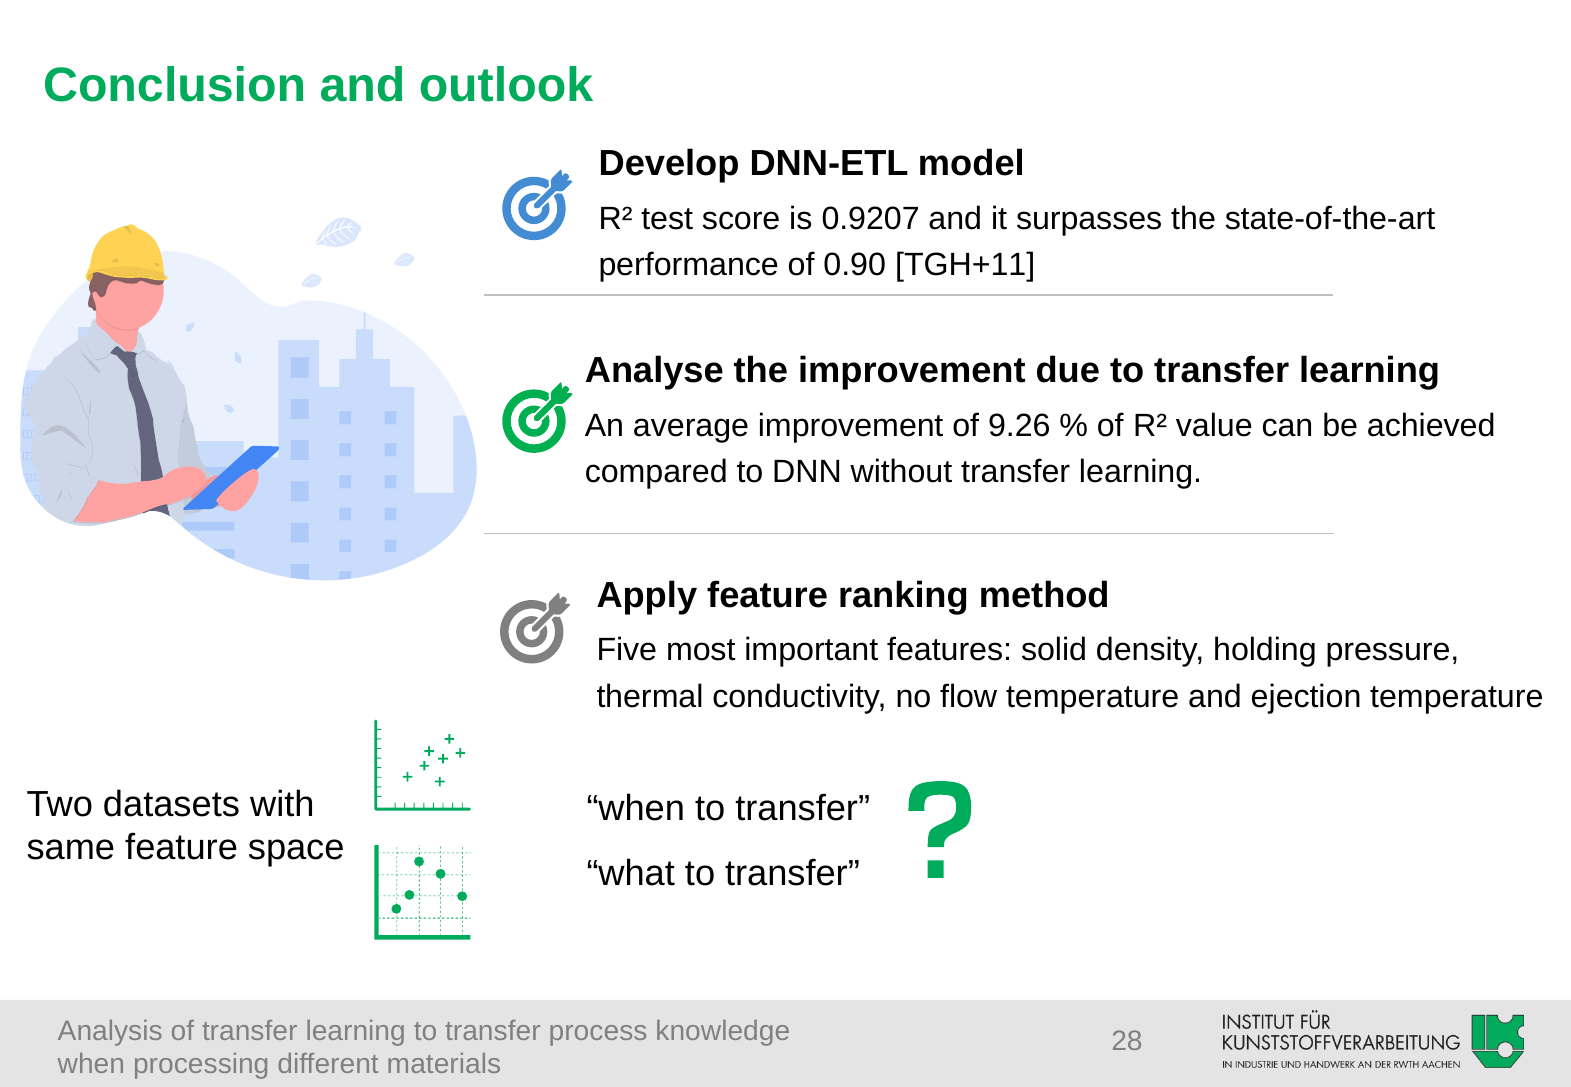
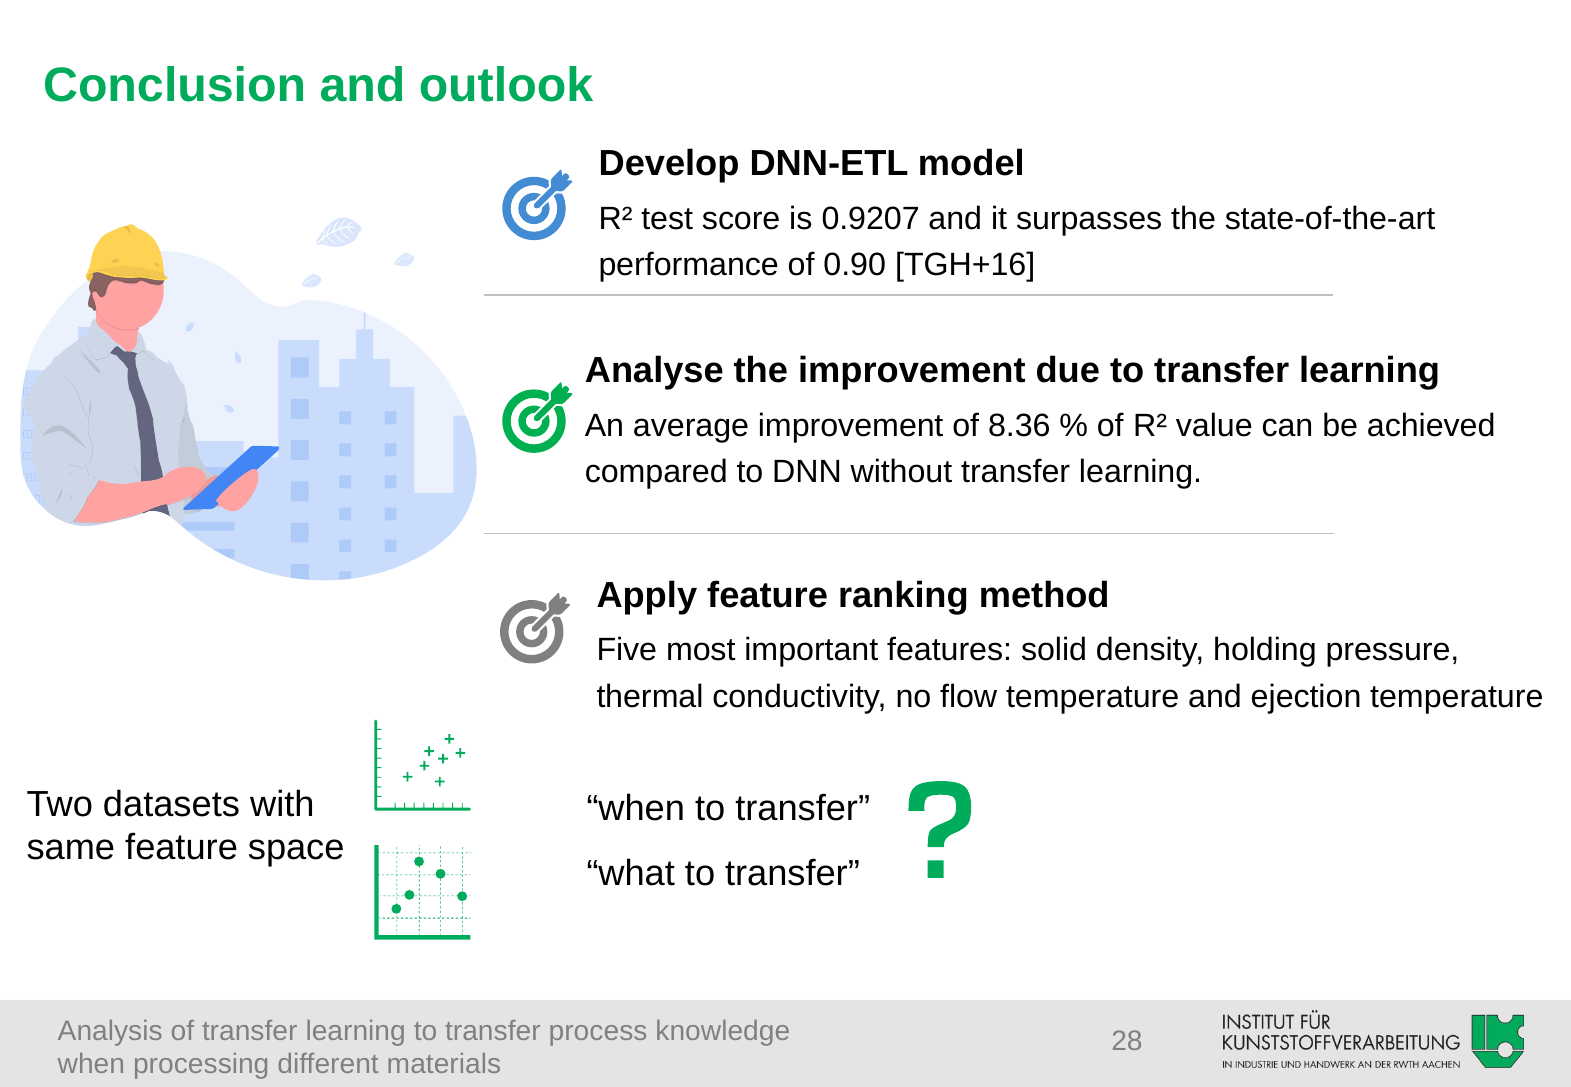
TGH+11: TGH+11 -> TGH+16
9.26: 9.26 -> 8.36
